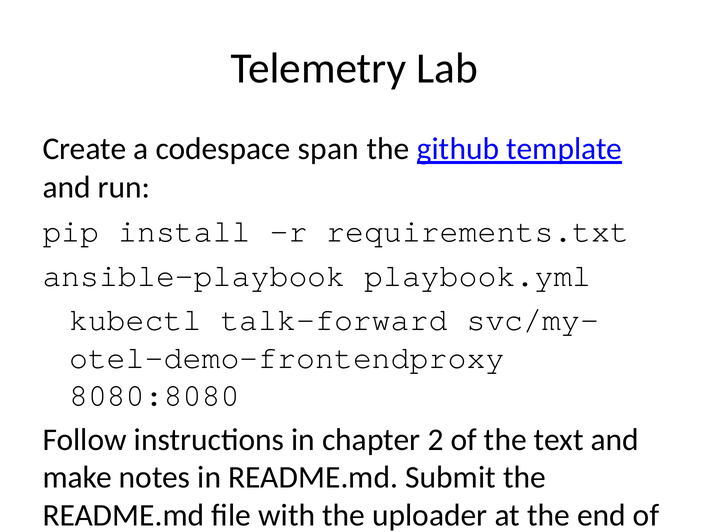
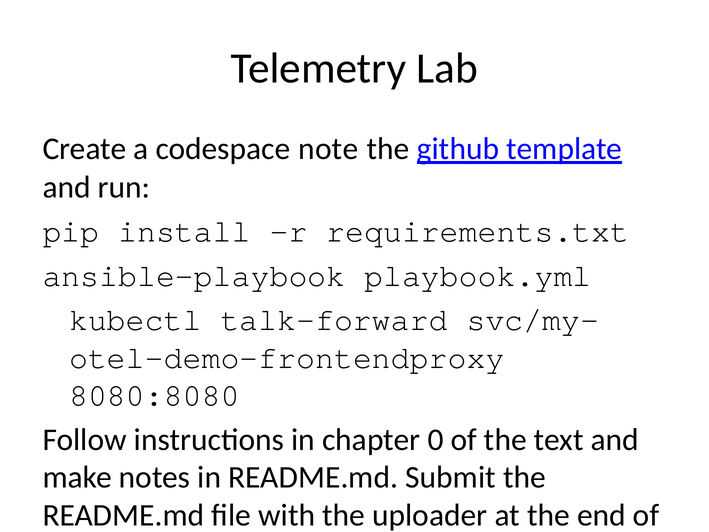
span: span -> note
2: 2 -> 0
